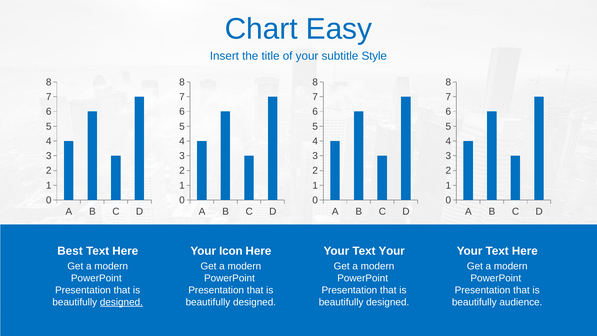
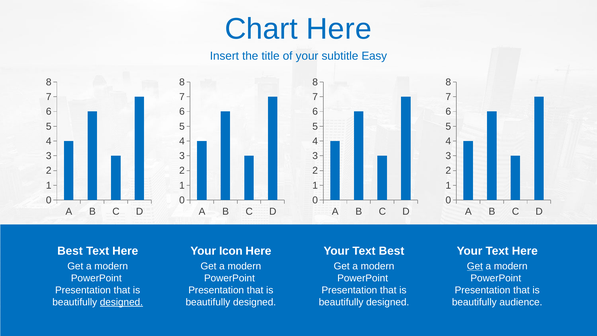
Chart Easy: Easy -> Here
Style: Style -> Easy
Text Your: Your -> Best
Get at (475, 266) underline: none -> present
